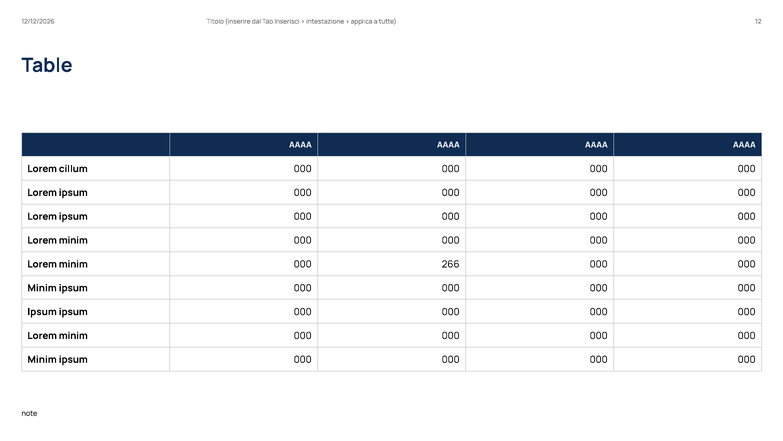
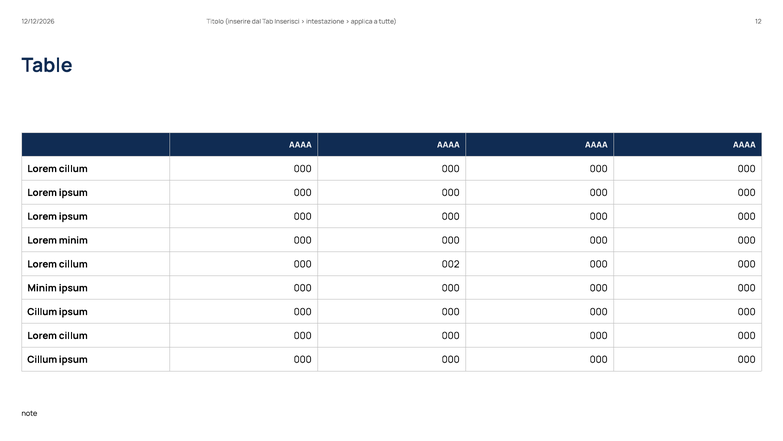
minim at (73, 264): minim -> cillum
266: 266 -> 002
Ipsum at (42, 311): Ipsum -> Cillum
minim at (73, 335): minim -> cillum
Minim at (42, 359): Minim -> Cillum
